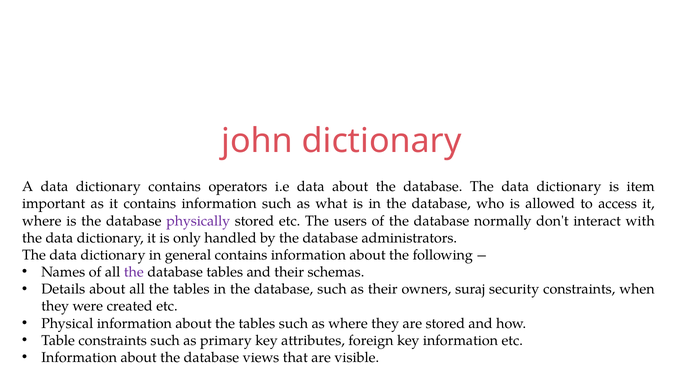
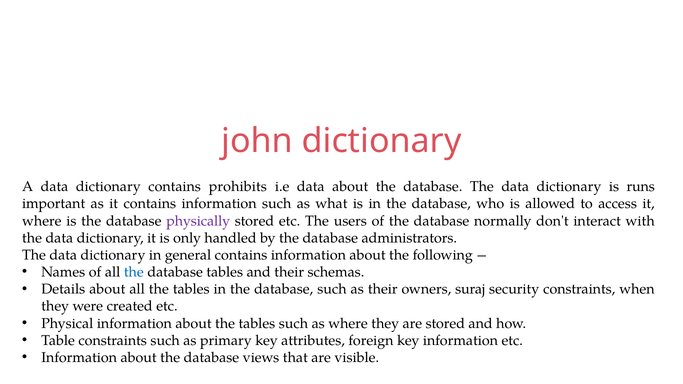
operators: operators -> prohibits
item: item -> runs
the at (134, 272) colour: purple -> blue
